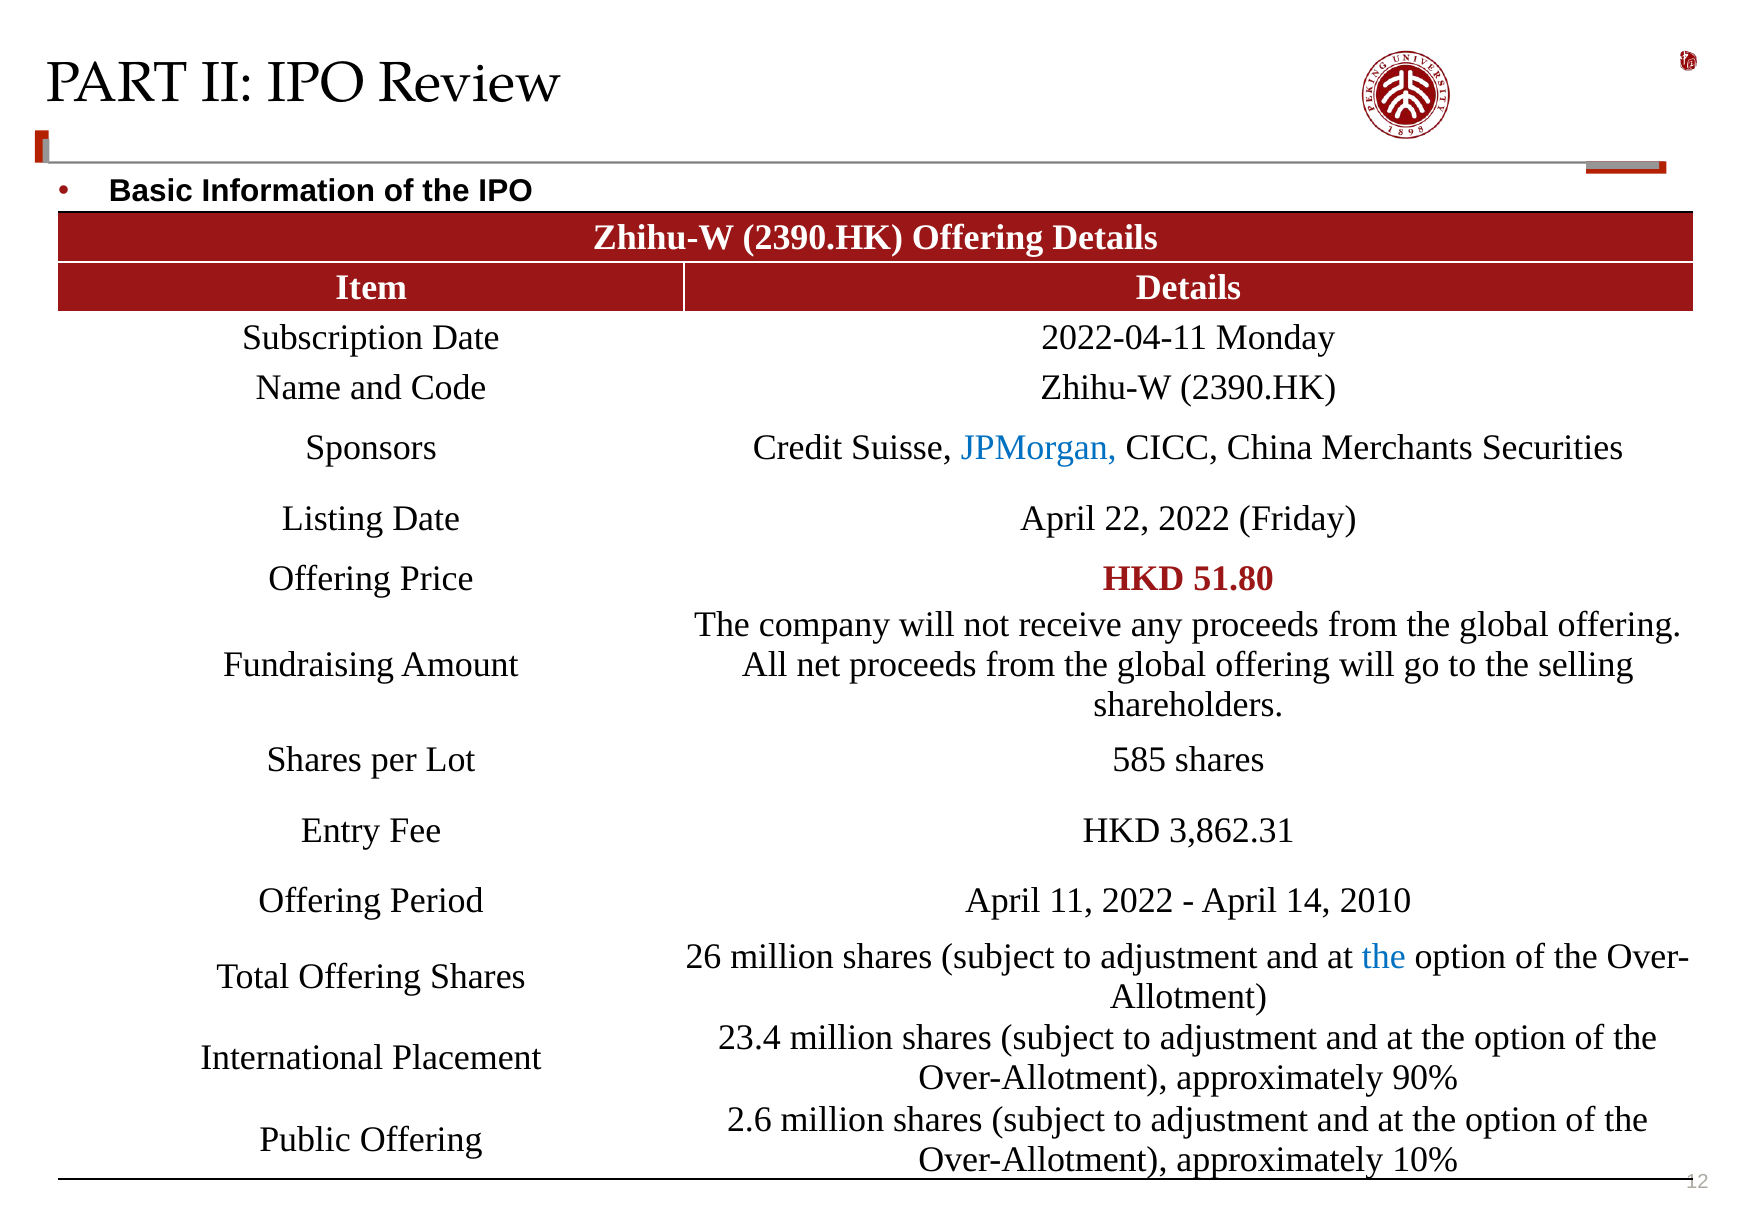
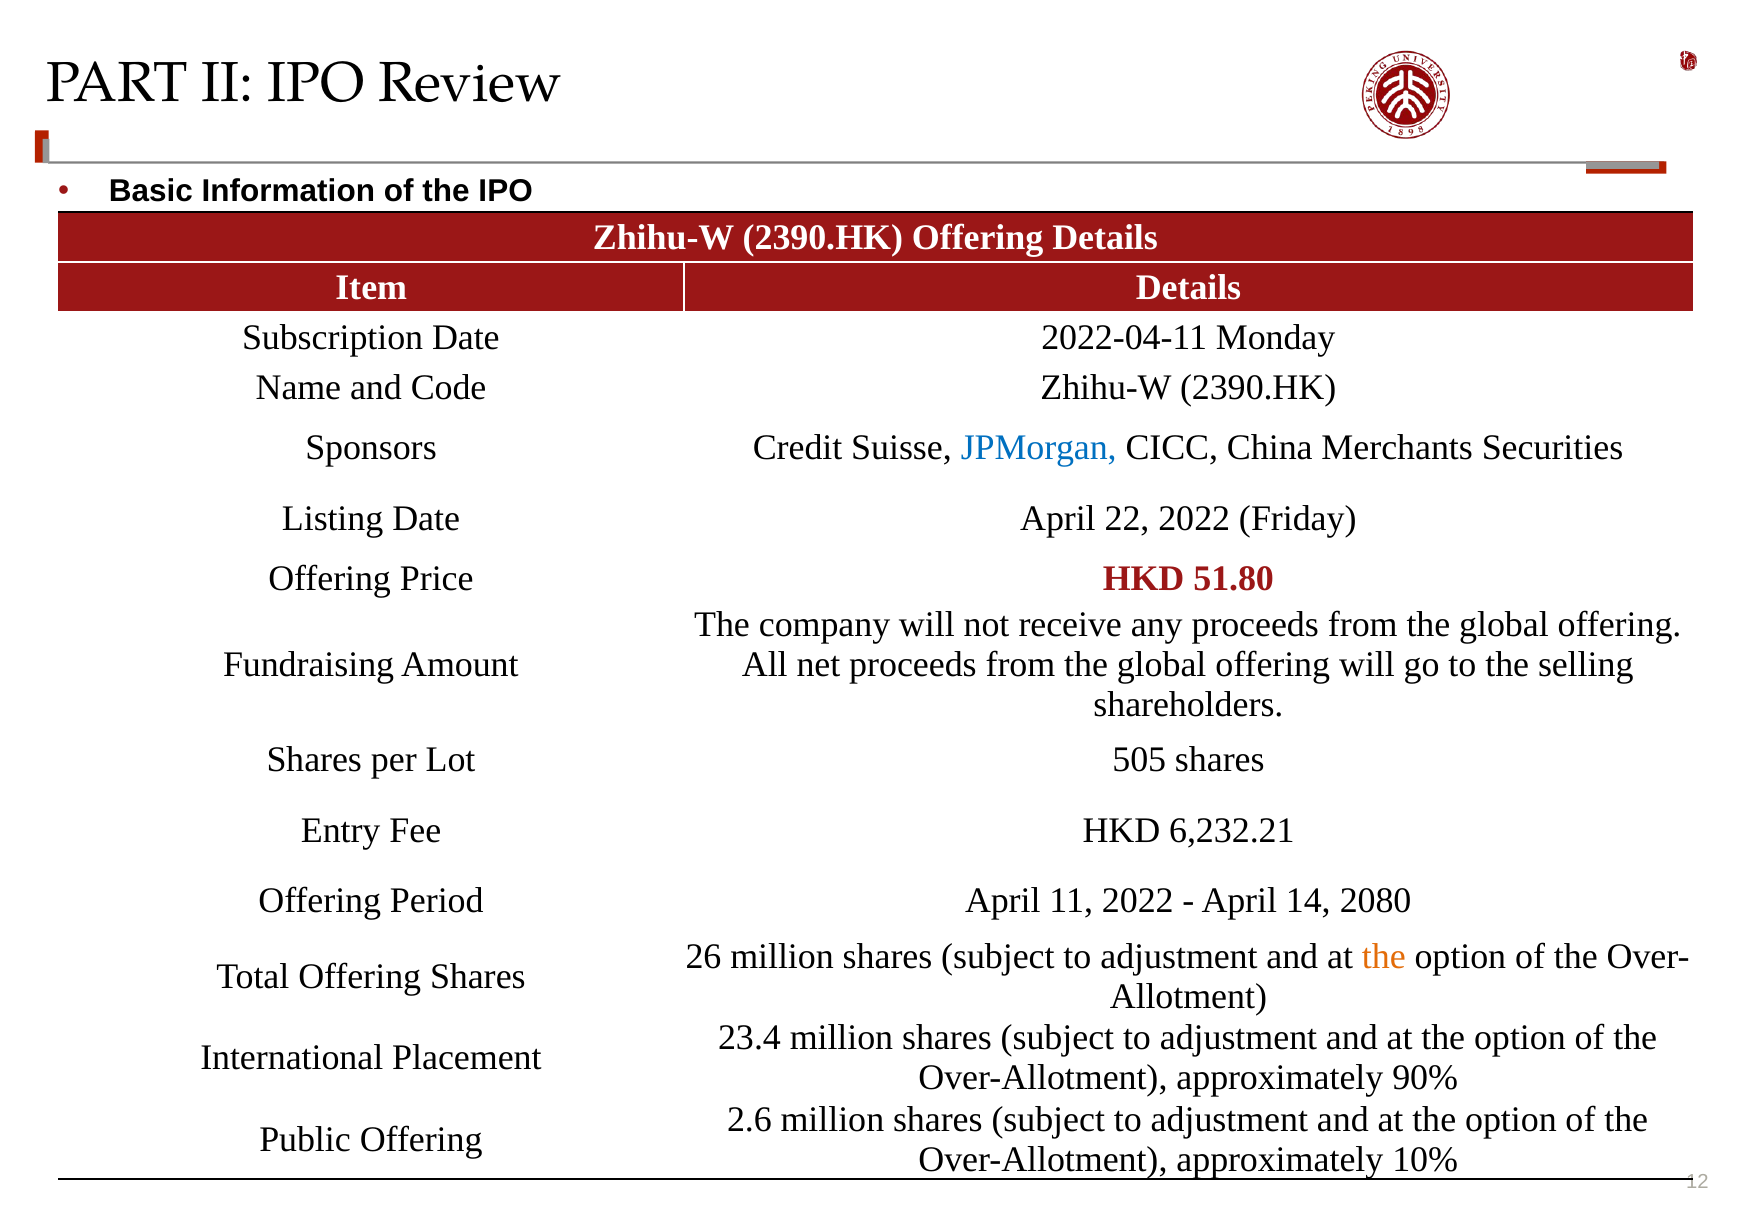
585: 585 -> 505
3,862.31: 3,862.31 -> 6,232.21
2010: 2010 -> 2080
the at (1384, 957) colour: blue -> orange
